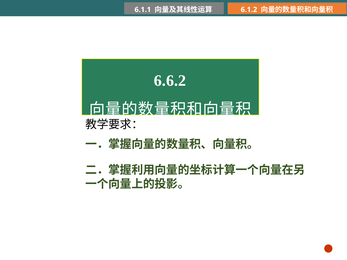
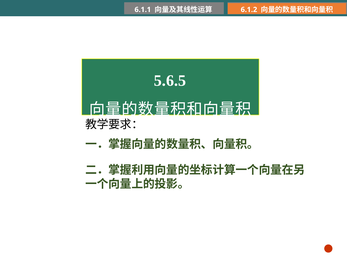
6.6.2: 6.6.2 -> 5.6.5
